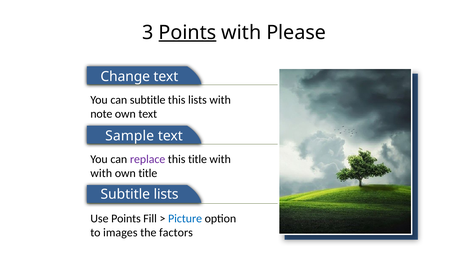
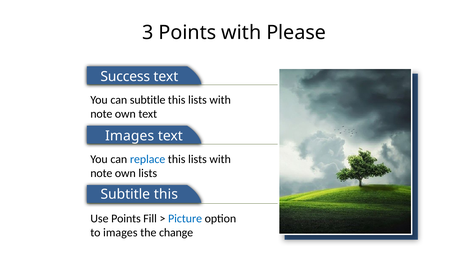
Points at (187, 32) underline: present -> none
Change: Change -> Success
Sample at (130, 136): Sample -> Images
replace colour: purple -> blue
title at (198, 159): title -> lists
with at (101, 173): with -> note
own title: title -> lists
lists at (166, 194): lists -> this
factors: factors -> change
